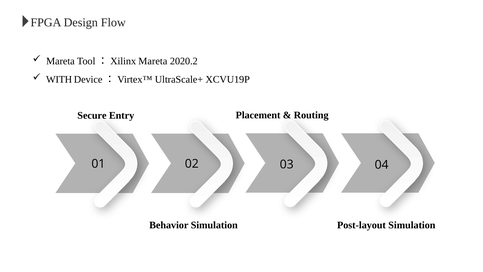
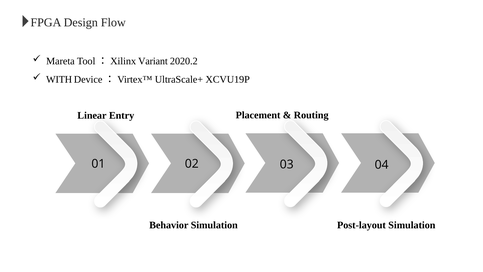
Tool：Xilinx Mareta: Mareta -> Variant
Secure: Secure -> Linear
